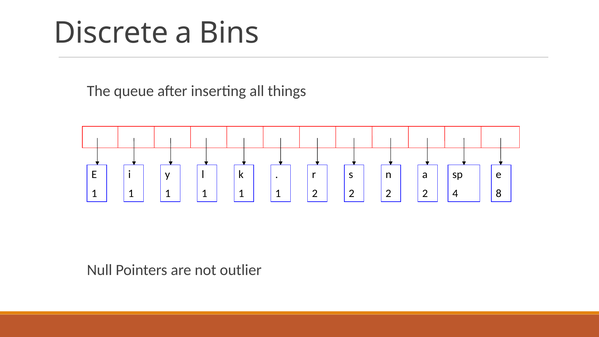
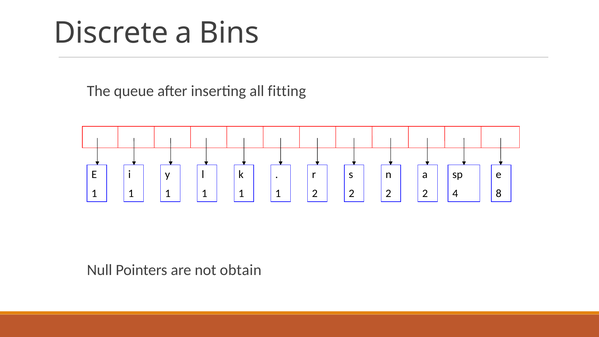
things: things -> fitting
outlier: outlier -> obtain
